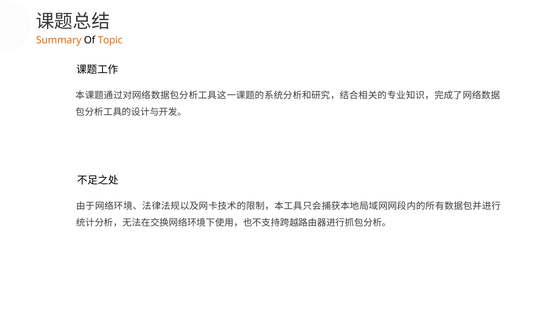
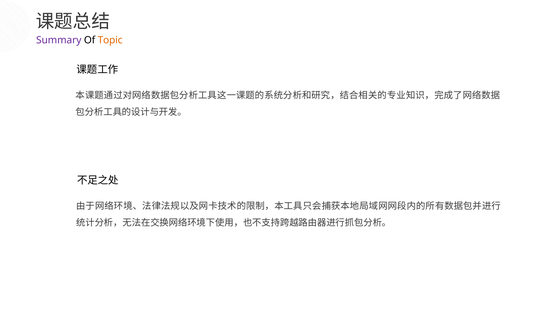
Summary colour: orange -> purple
